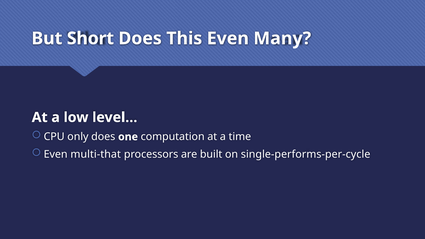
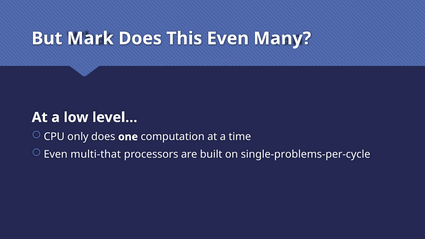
Short: Short -> Mark
single-performs-per-cycle: single-performs-per-cycle -> single-problems-per-cycle
